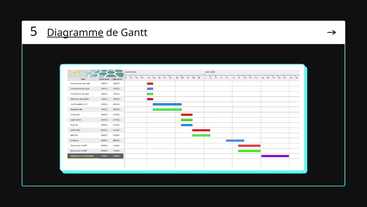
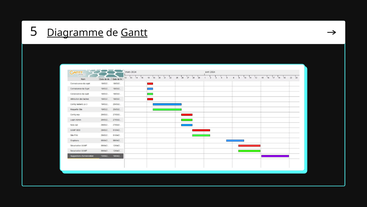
Gantt underline: none -> present
